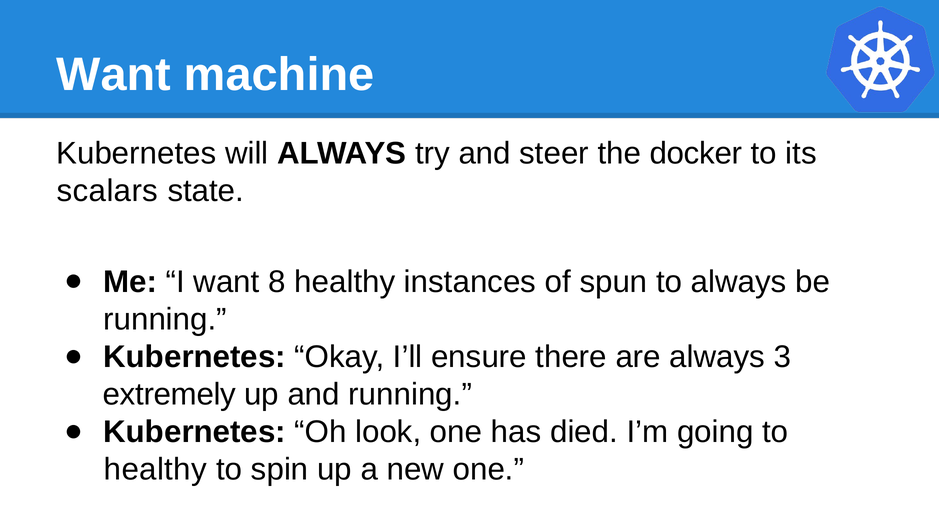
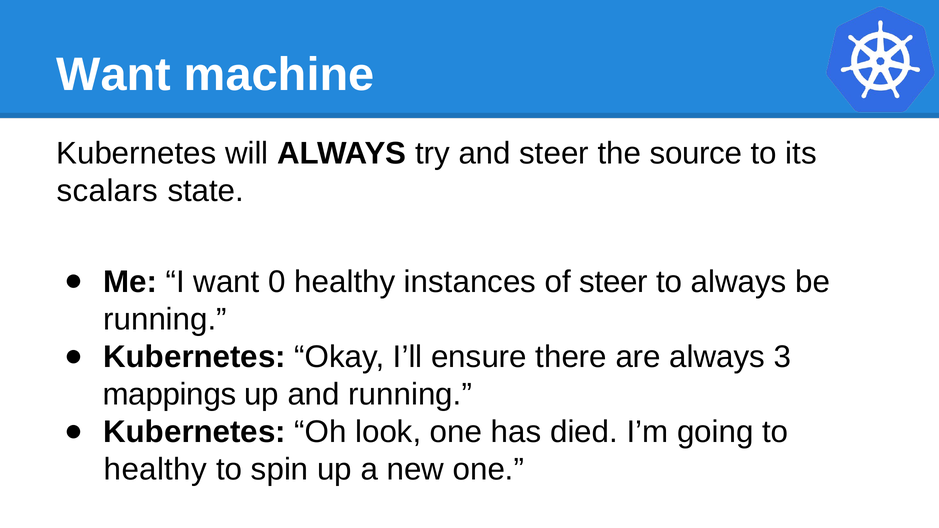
docker: docker -> source
8: 8 -> 0
of spun: spun -> steer
extremely: extremely -> mappings
